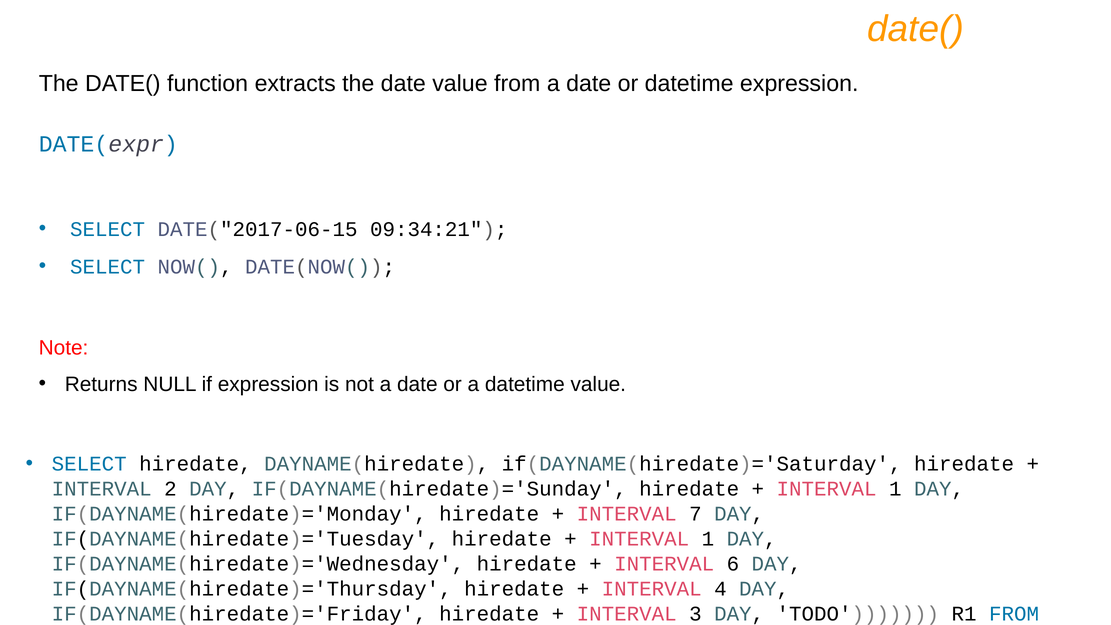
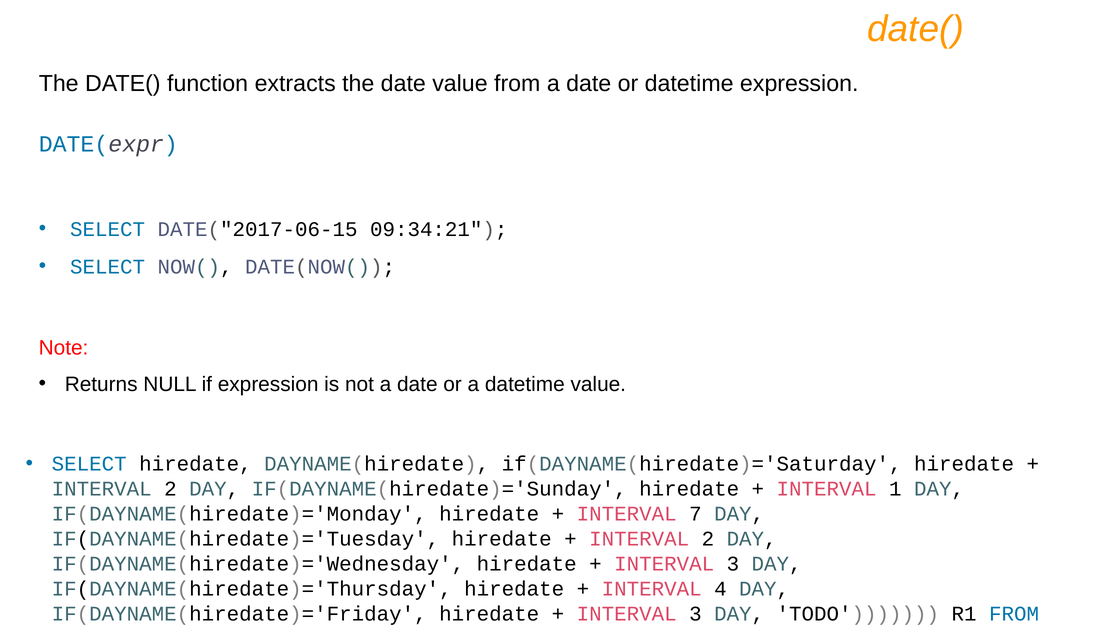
1 at (708, 539): 1 -> 2
6 at (733, 564): 6 -> 3
